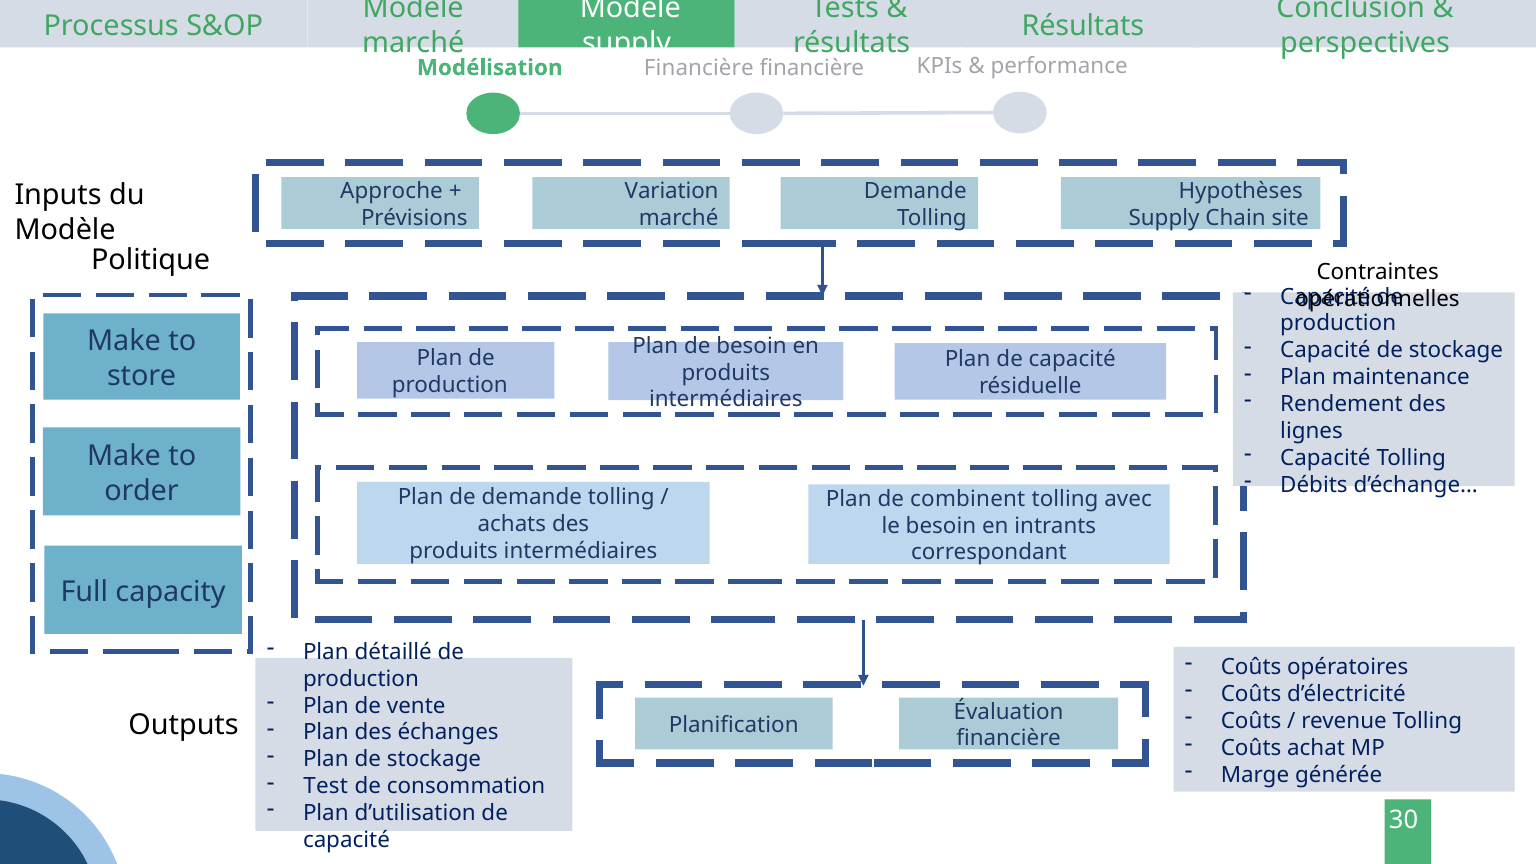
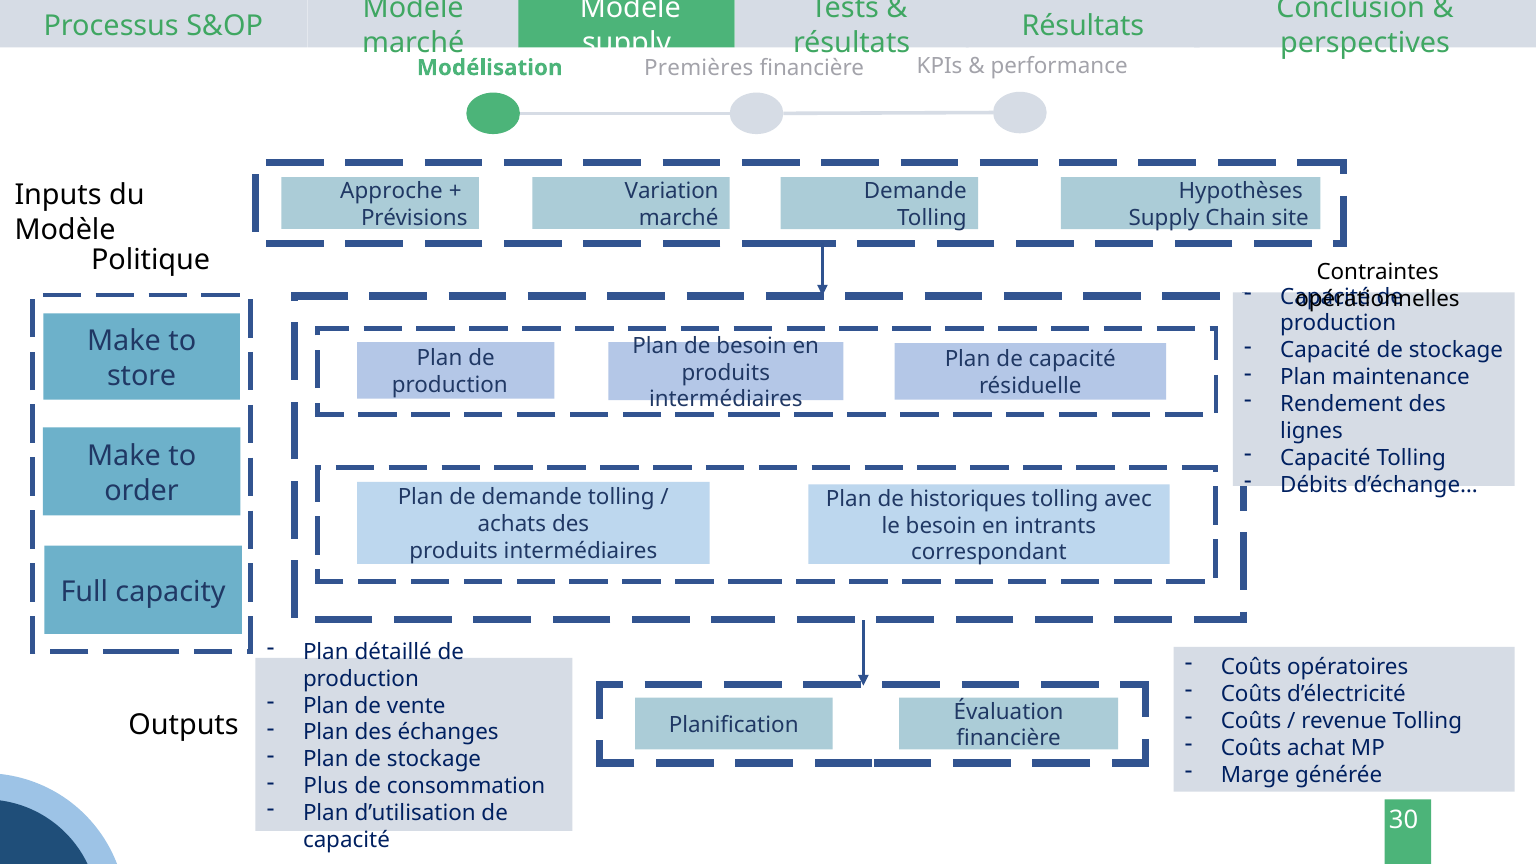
Modélisation Financière: Financière -> Premières
combinent: combinent -> historiques
Test: Test -> Plus
